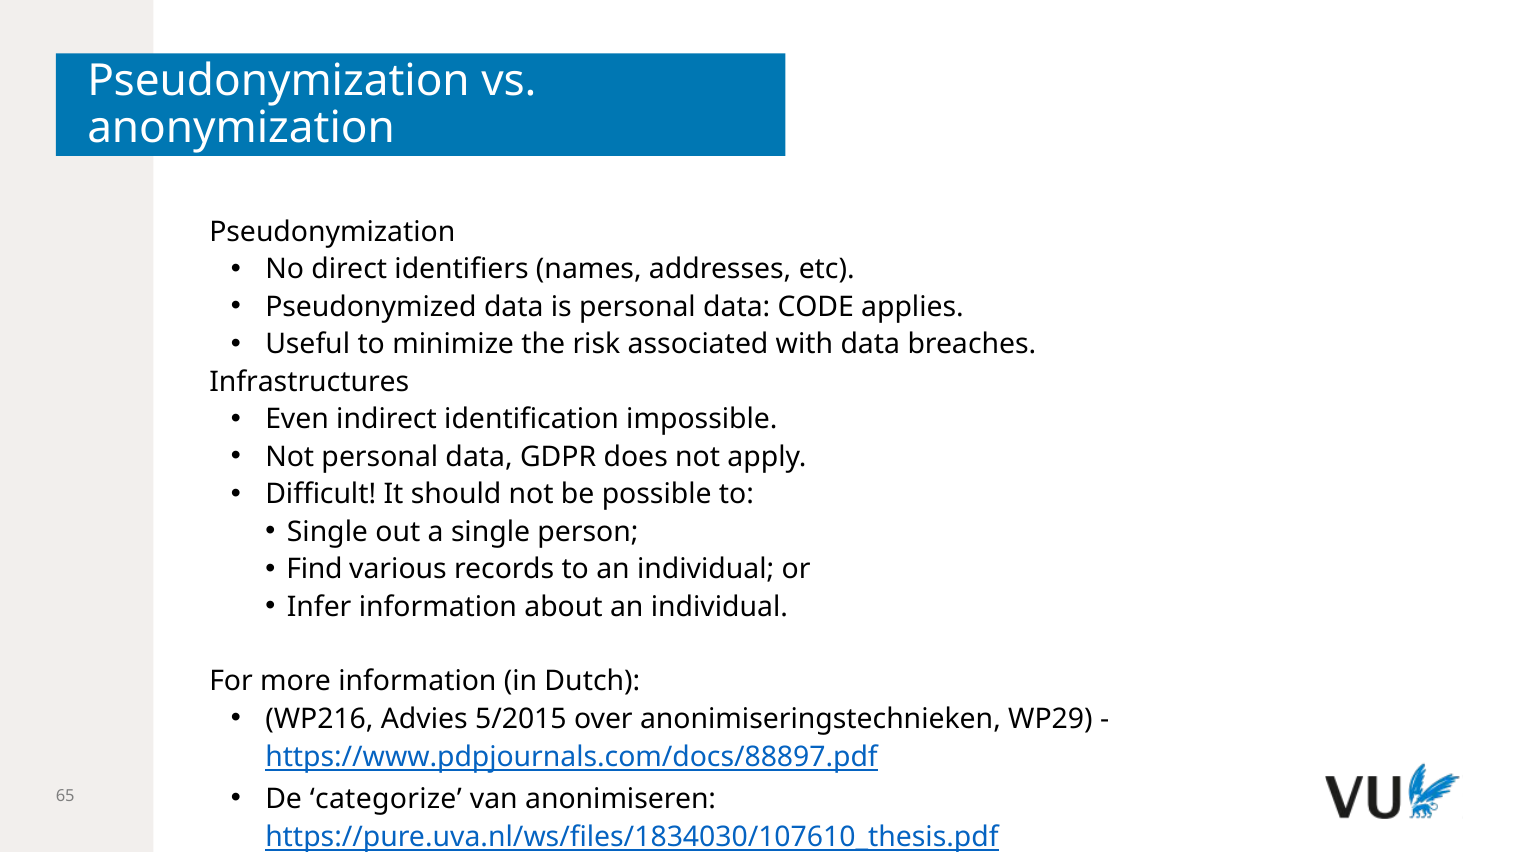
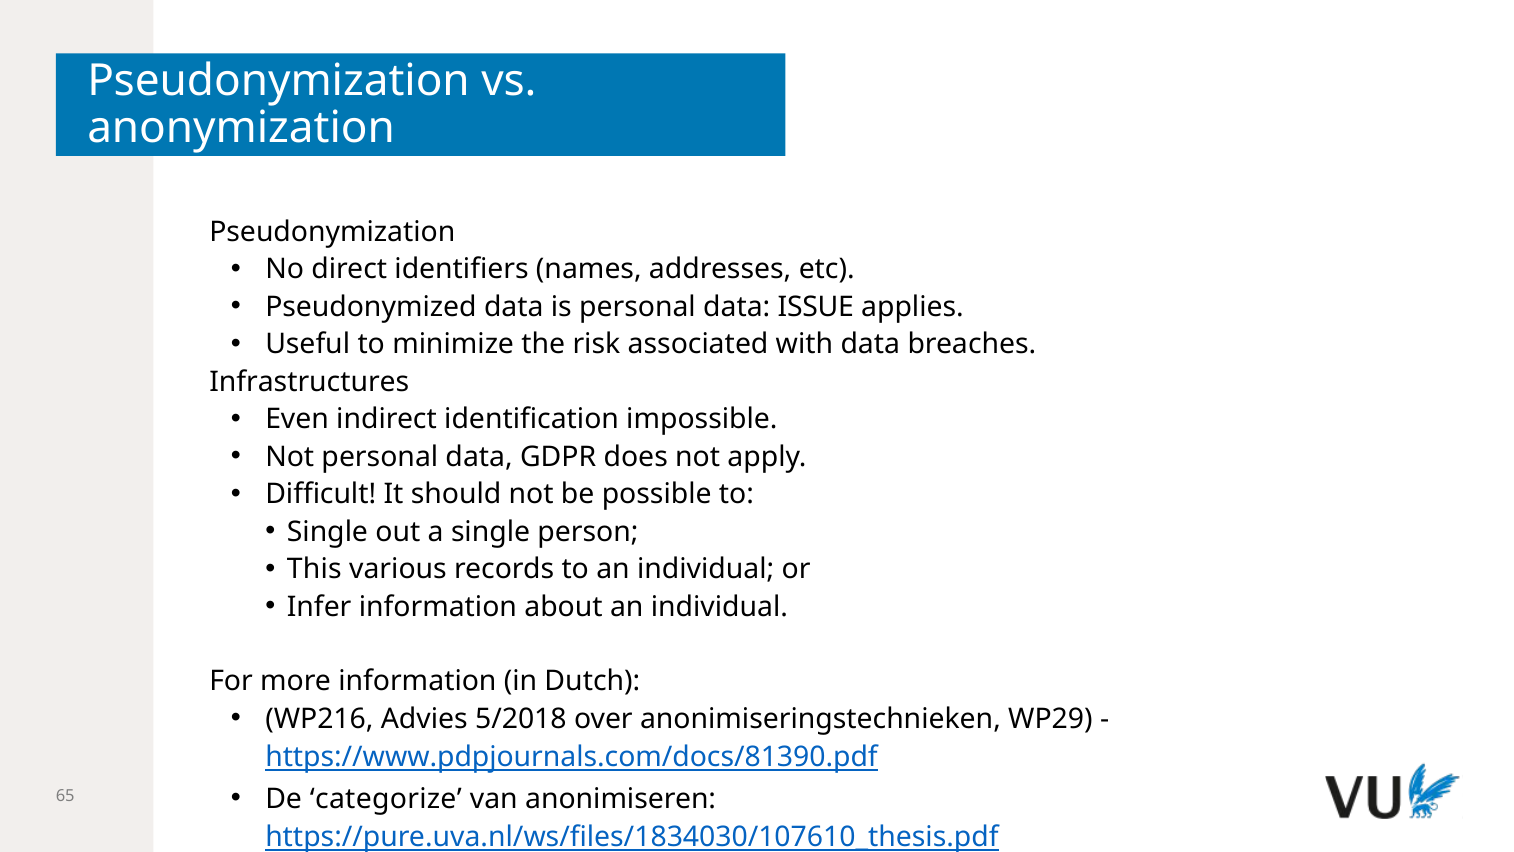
CODE: CODE -> ISSUE
Find: Find -> This
5/2015: 5/2015 -> 5/2018
https://www.pdpjournals.com/docs/88897.pdf: https://www.pdpjournals.com/docs/88897.pdf -> https://www.pdpjournals.com/docs/81390.pdf
